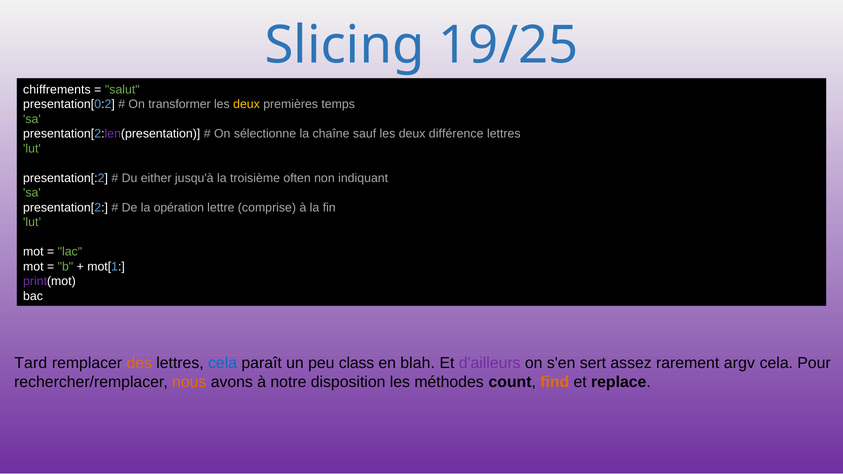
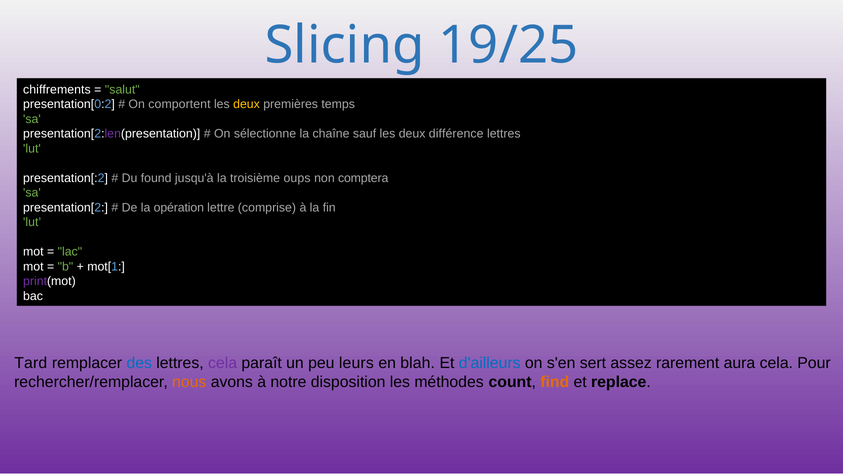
transformer: transformer -> comportent
either: either -> found
often: often -> oups
indiquant: indiquant -> comptera
des colour: orange -> blue
cela at (223, 363) colour: blue -> purple
class: class -> leurs
d'ailleurs colour: purple -> blue
argv: argv -> aura
